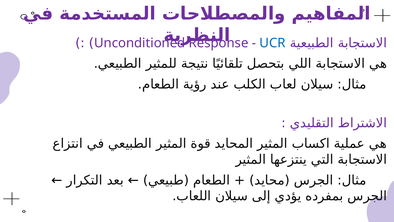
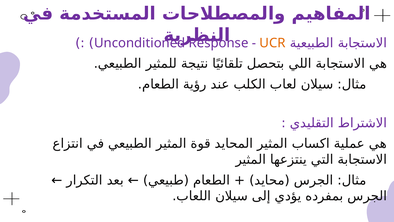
UCR colour: blue -> orange
